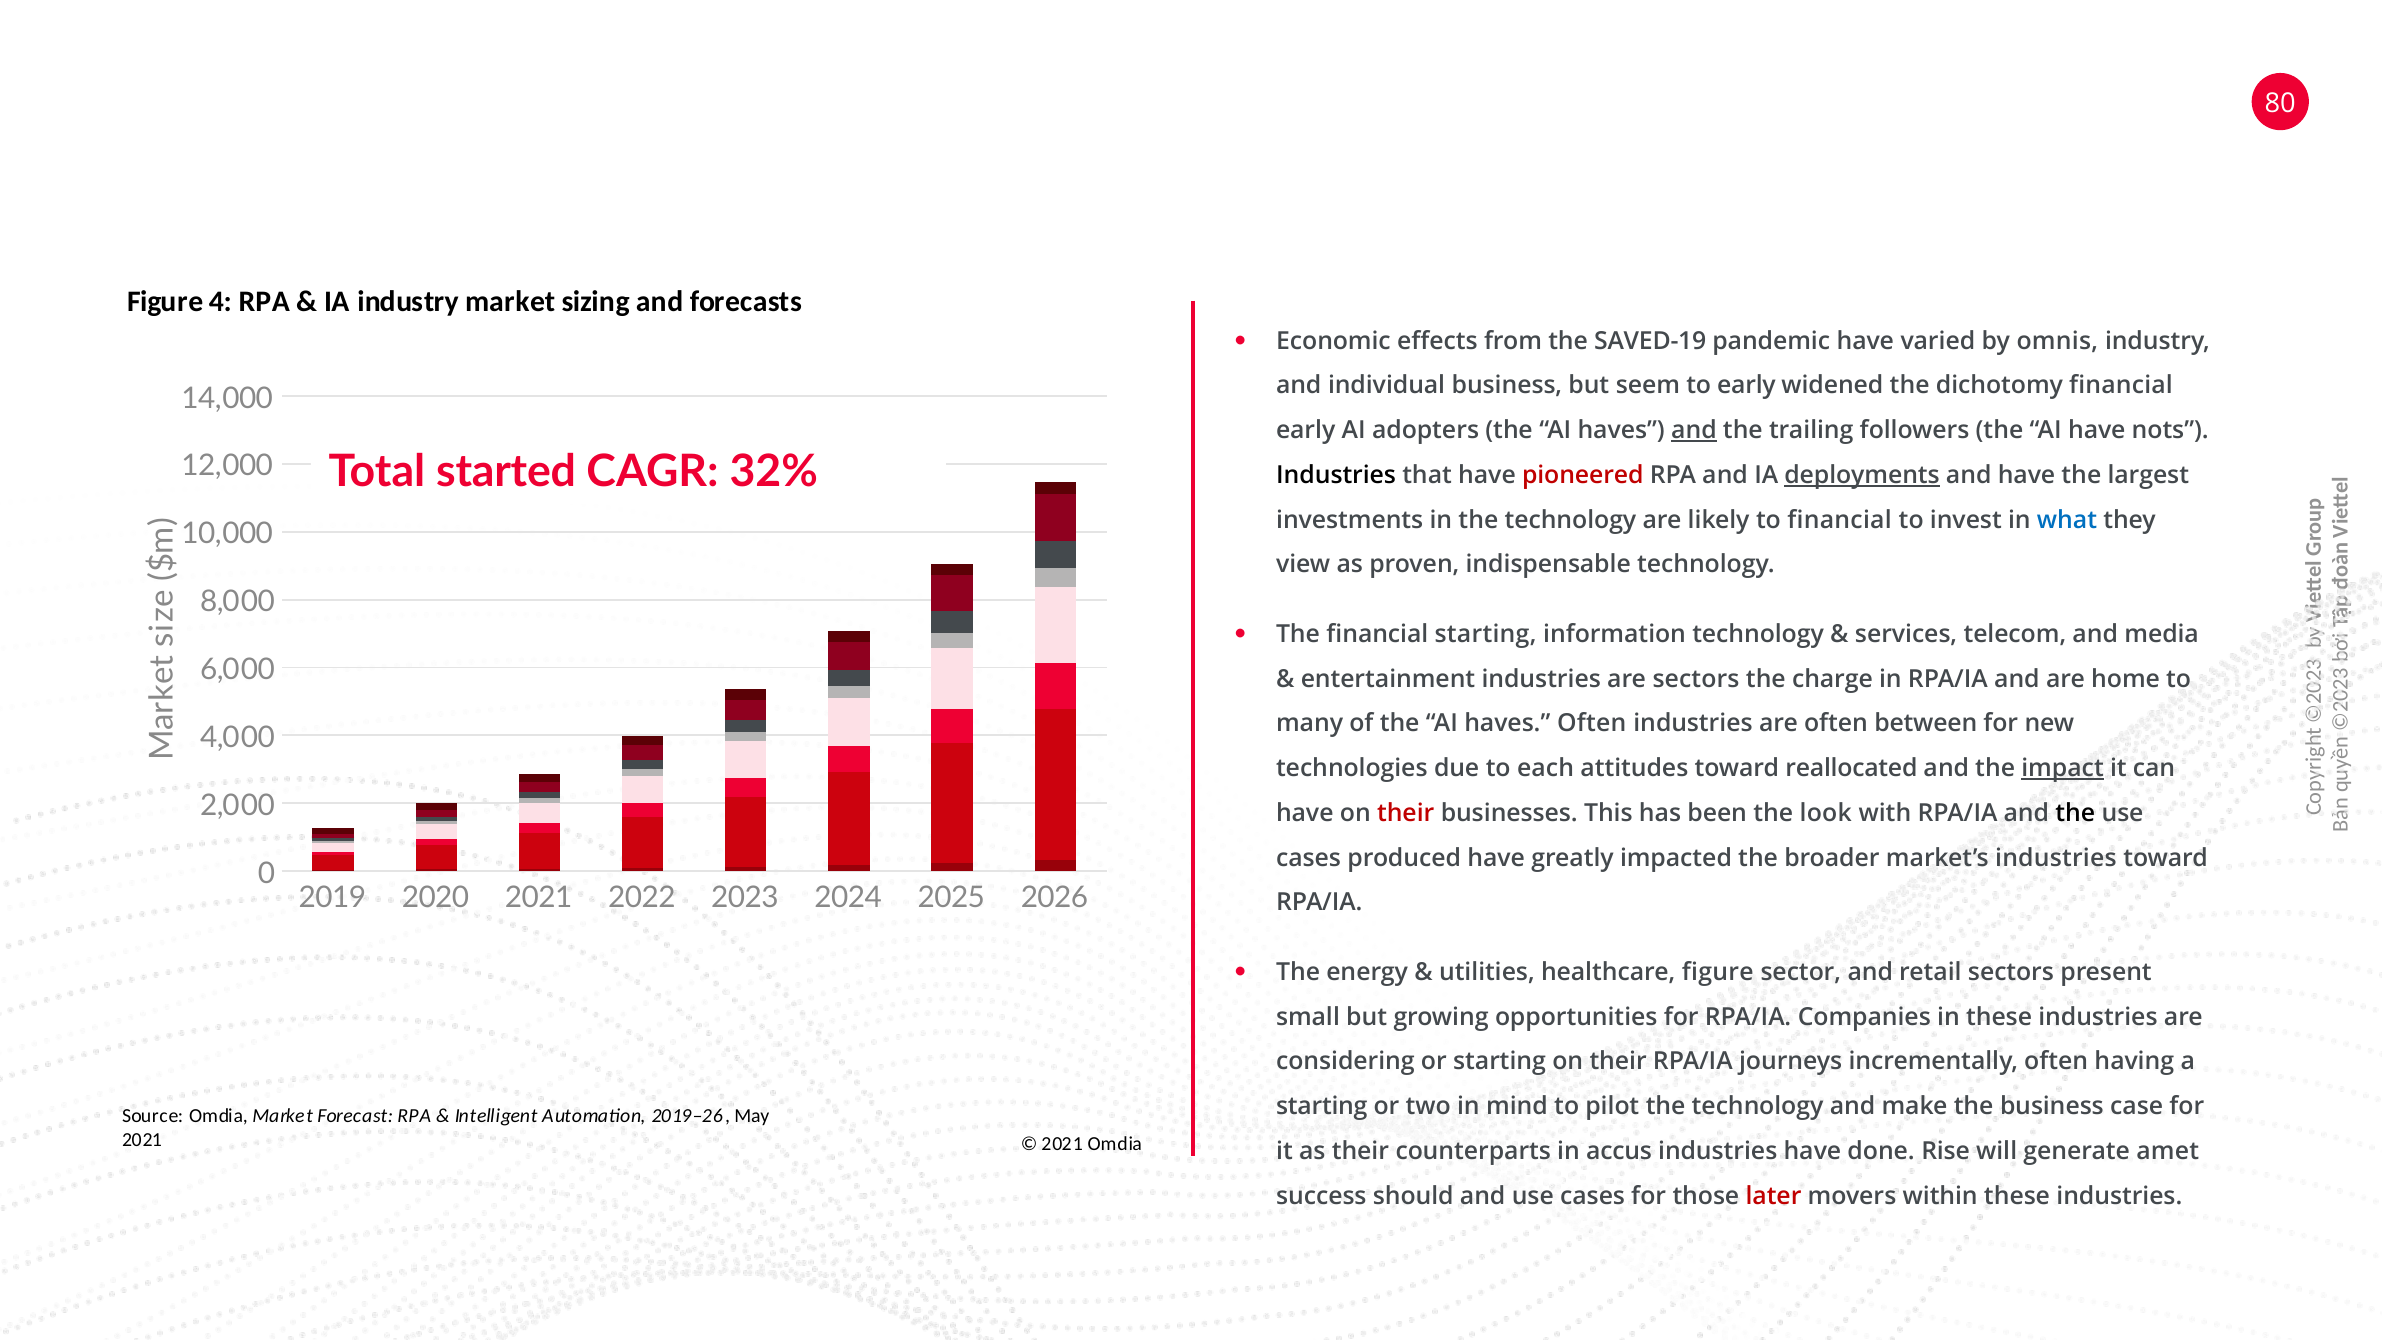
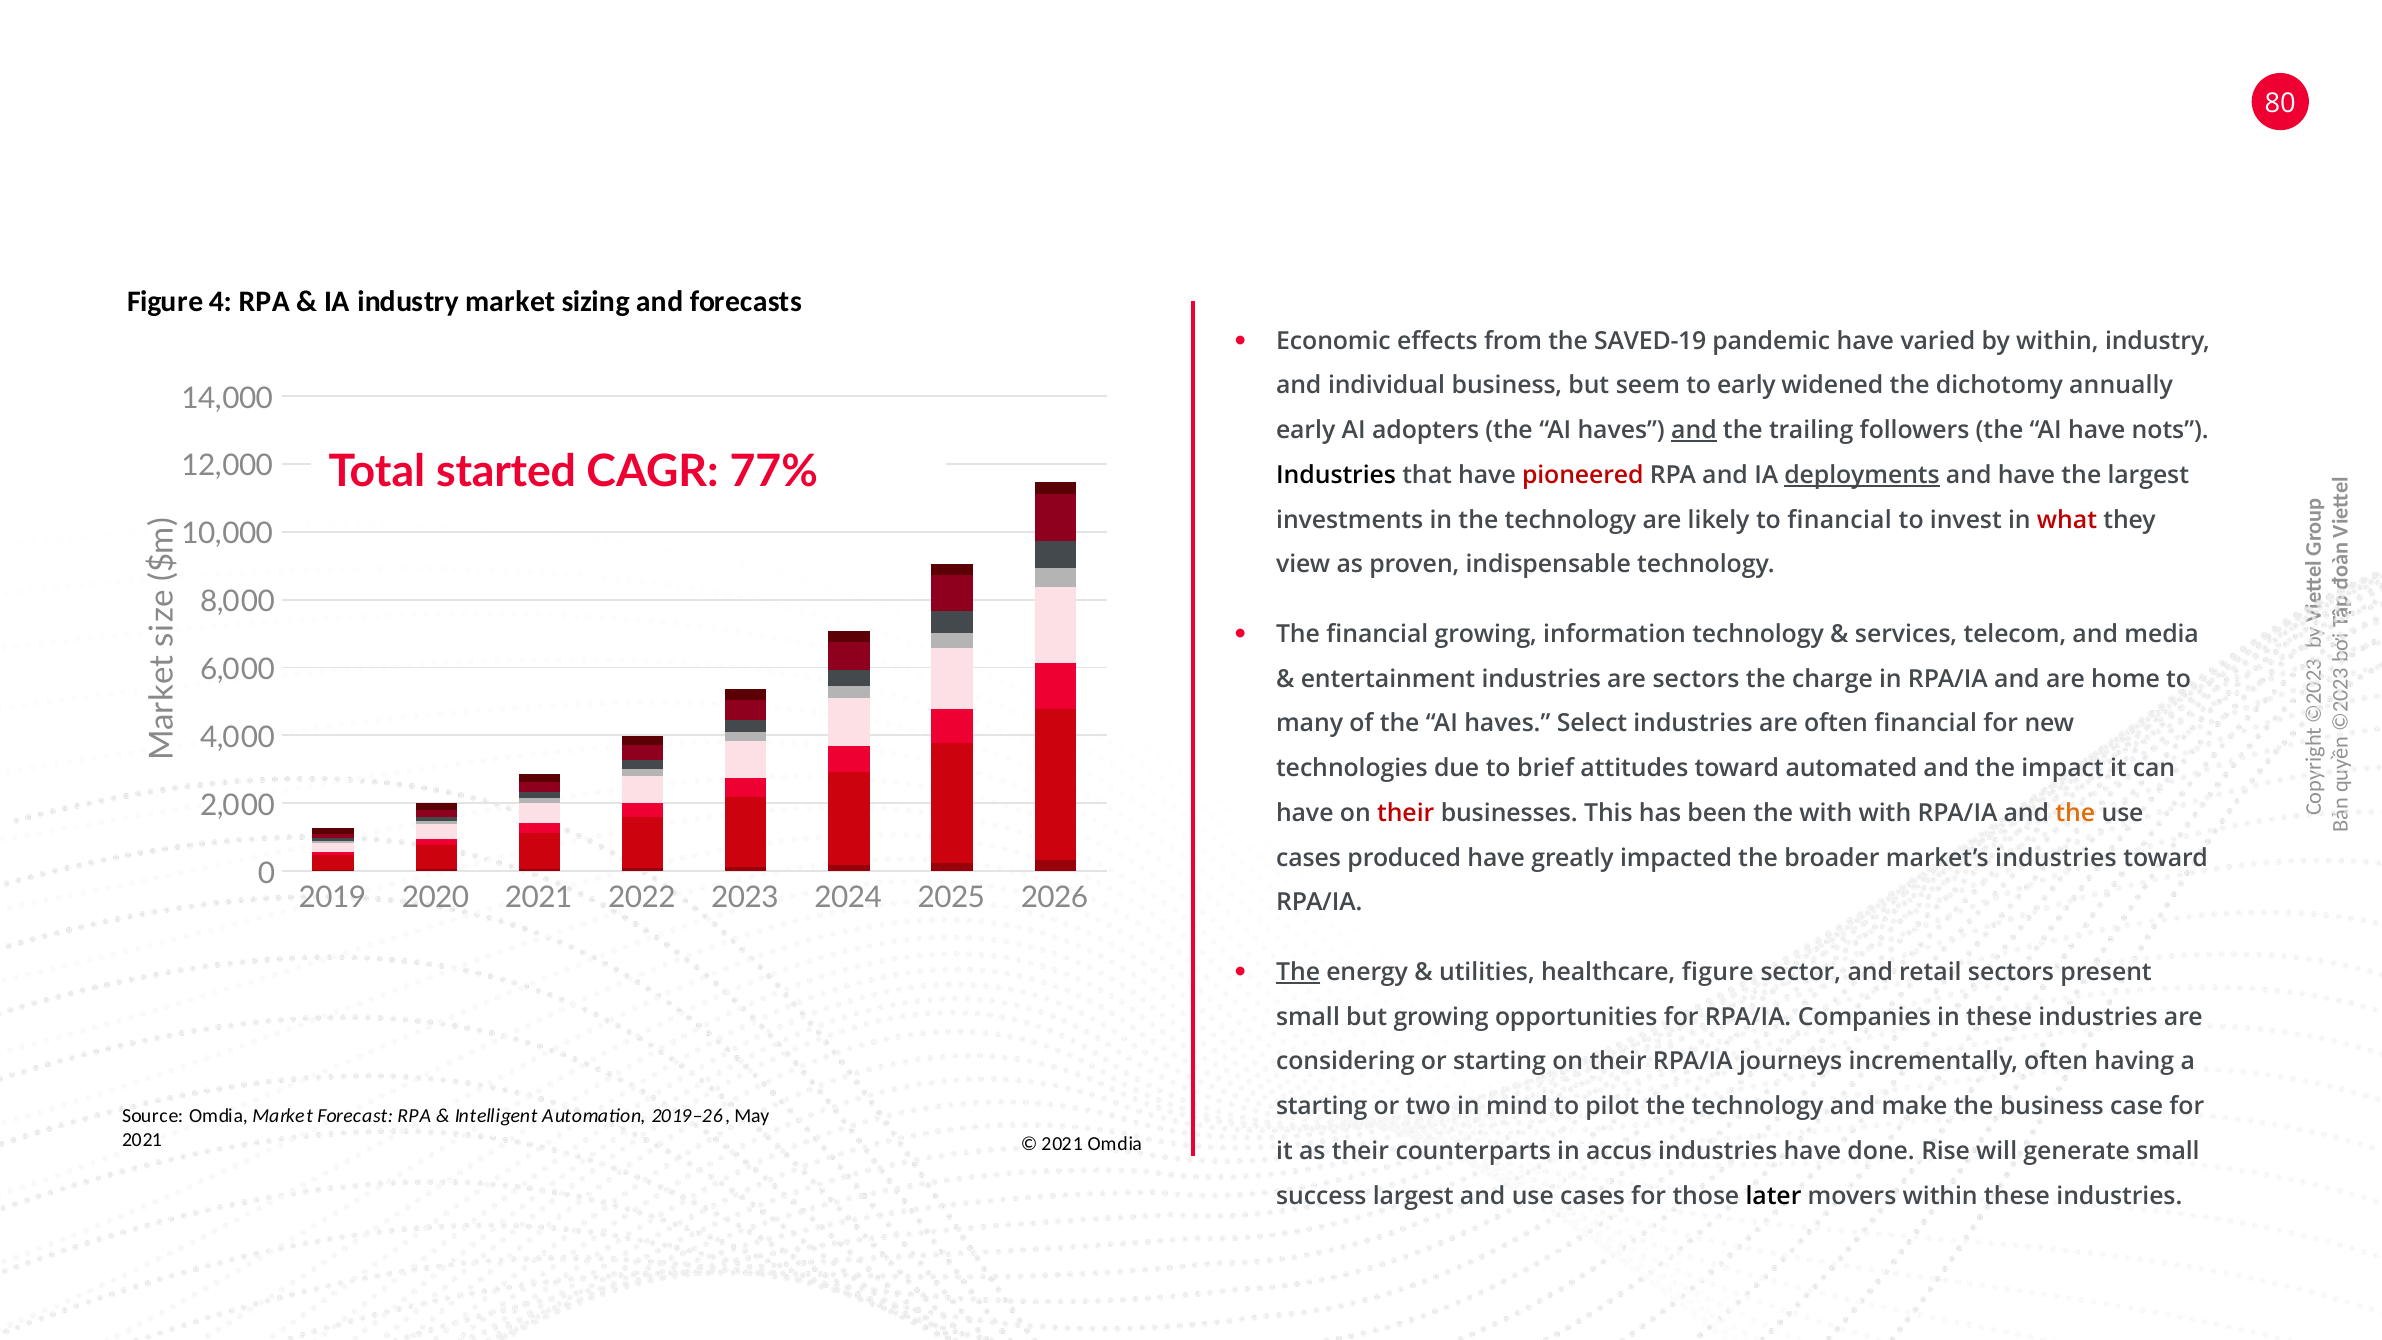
by omnis: omnis -> within
dichotomy financial: financial -> annually
32%: 32% -> 77%
what colour: blue -> red
financial starting: starting -> growing
haves Often: Often -> Select
often between: between -> financial
each: each -> brief
reallocated: reallocated -> automated
impact underline: present -> none
the look: look -> with
the at (2075, 813) colour: black -> orange
The at (1298, 972) underline: none -> present
generate amet: amet -> small
success should: should -> largest
later colour: red -> black
